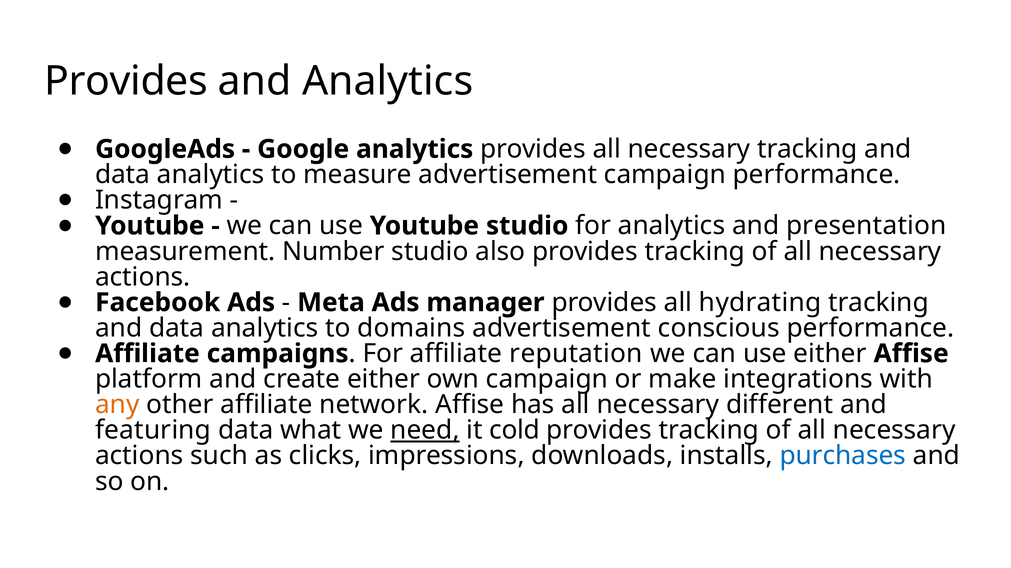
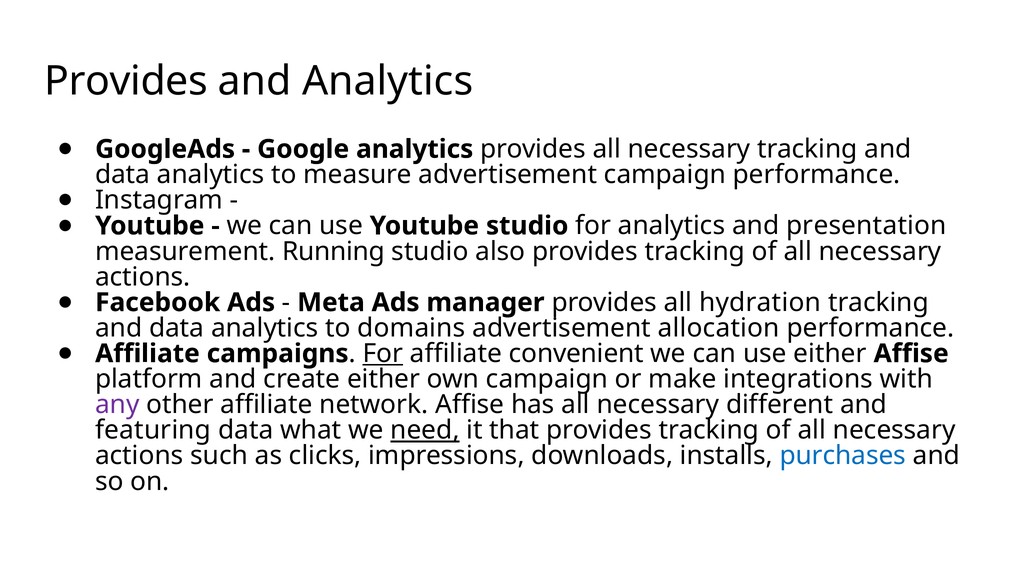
Number: Number -> Running
hydrating: hydrating -> hydration
conscious: conscious -> allocation
For at (383, 354) underline: none -> present
reputation: reputation -> convenient
any colour: orange -> purple
cold: cold -> that
